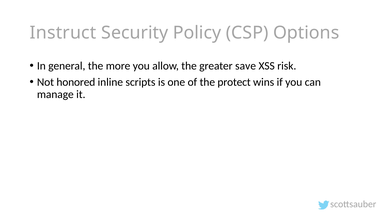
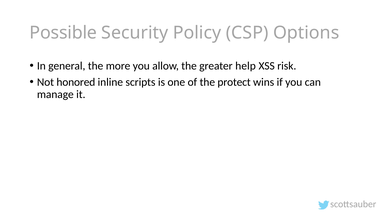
Instruct: Instruct -> Possible
save: save -> help
